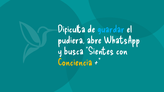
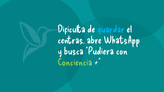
pudiera: pudiera -> centras
Sientes: Sientes -> Pudiera
Conciencia colour: yellow -> light green
